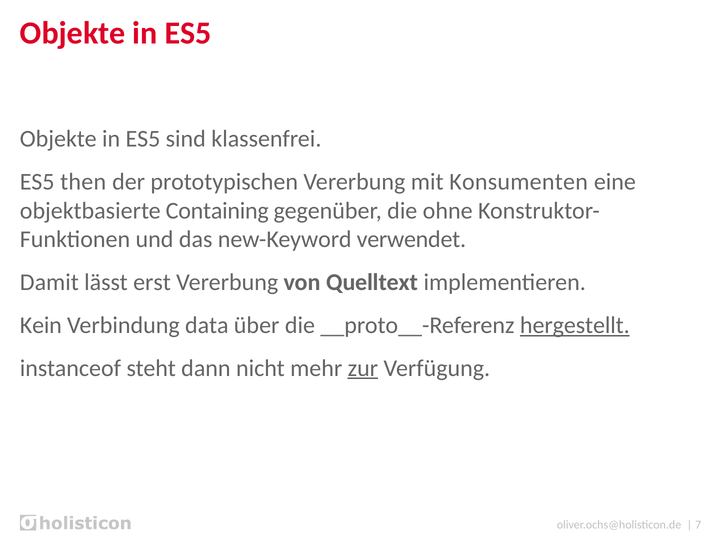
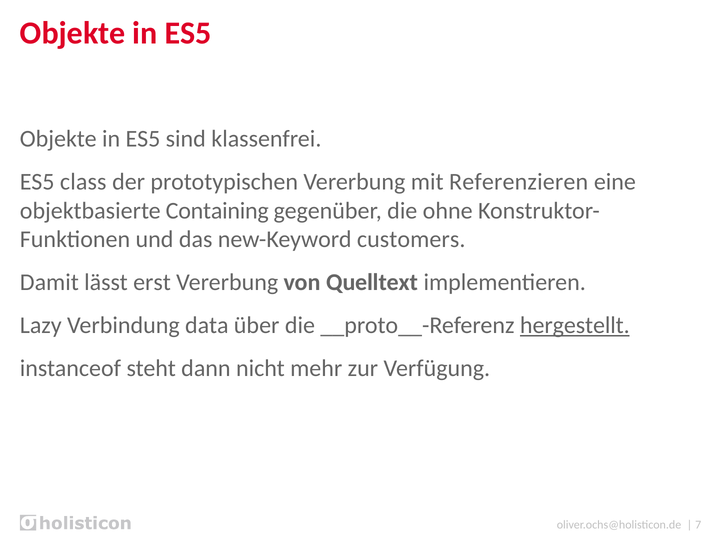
then: then -> class
Konsumenten: Konsumenten -> Referenzieren
verwendet: verwendet -> customers
Kein: Kein -> Lazy
zur underline: present -> none
